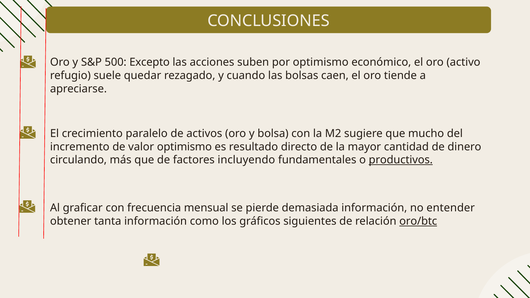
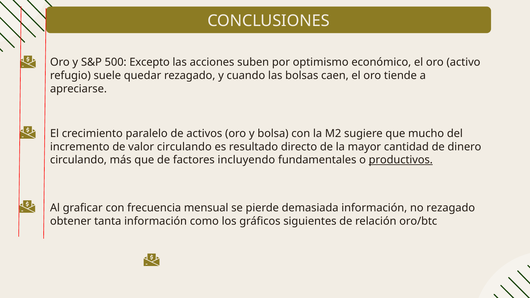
valor optimismo: optimismo -> circulando
no entender: entender -> rezagado
oro/btc underline: present -> none
